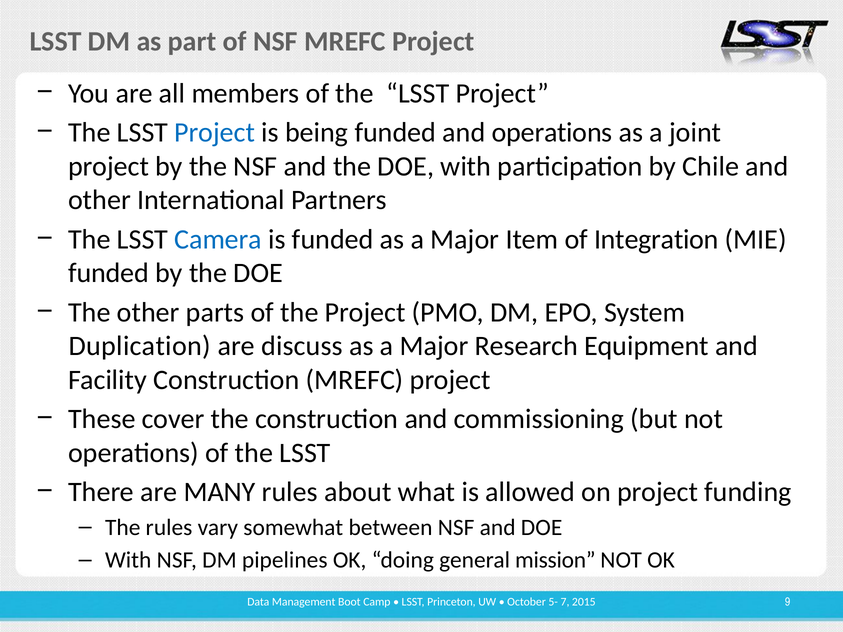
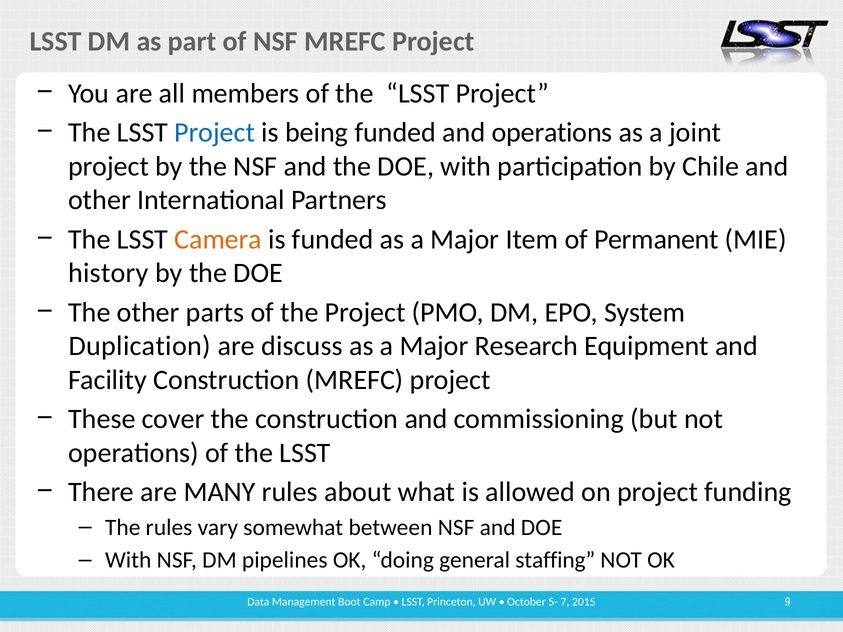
Camera colour: blue -> orange
Integration: Integration -> Permanent
funded at (109, 273): funded -> history
mission: mission -> staffing
